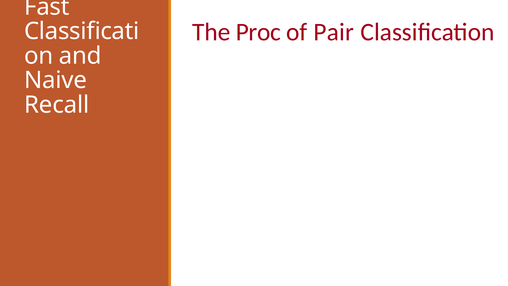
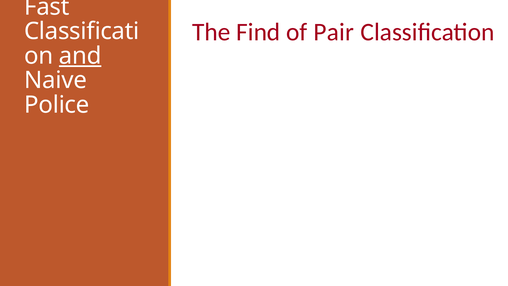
Proc: Proc -> Find
and underline: none -> present
Recall: Recall -> Police
